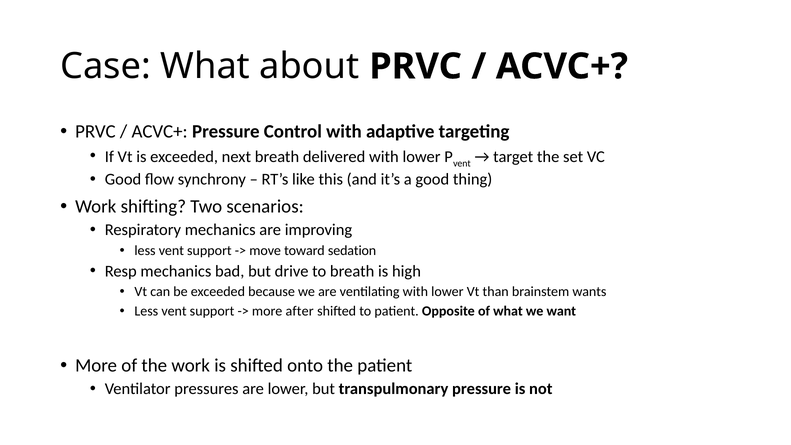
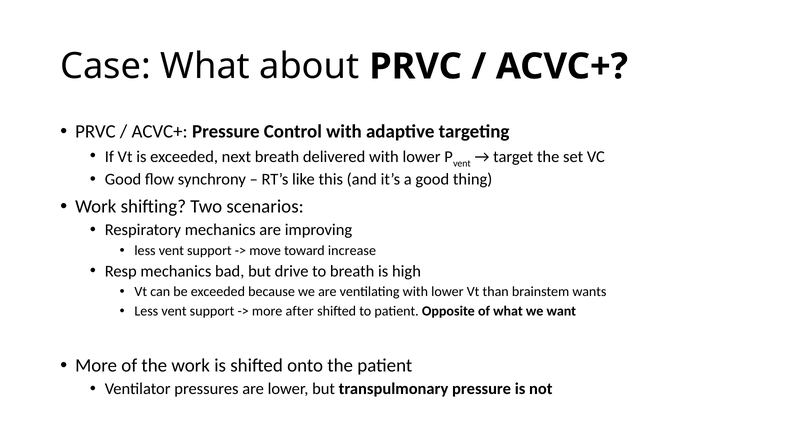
sedation: sedation -> increase
